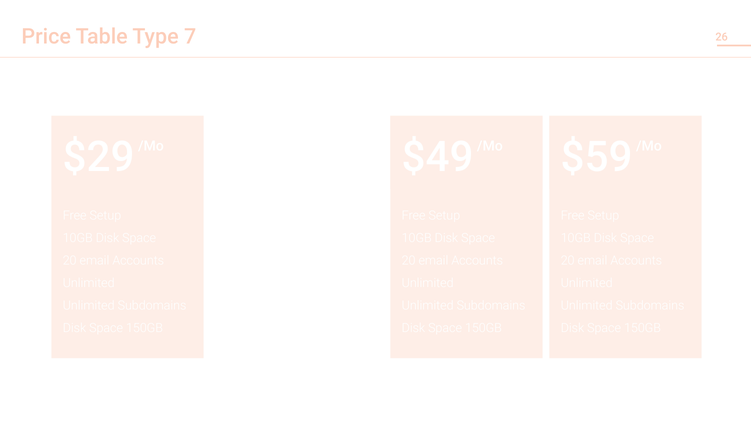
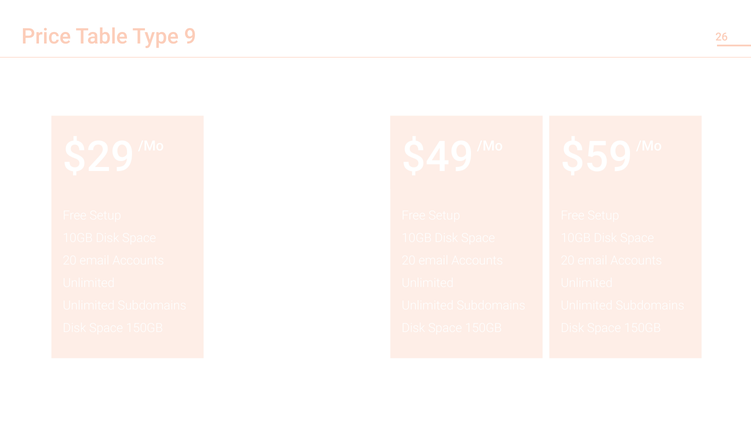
7: 7 -> 9
